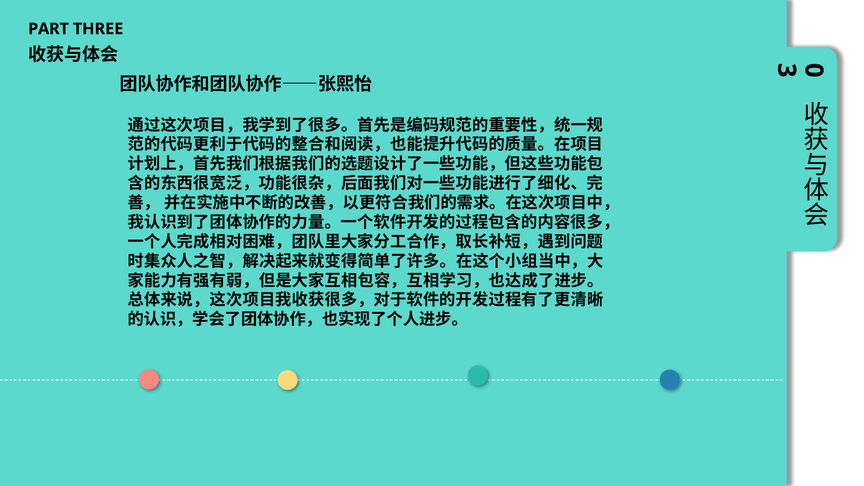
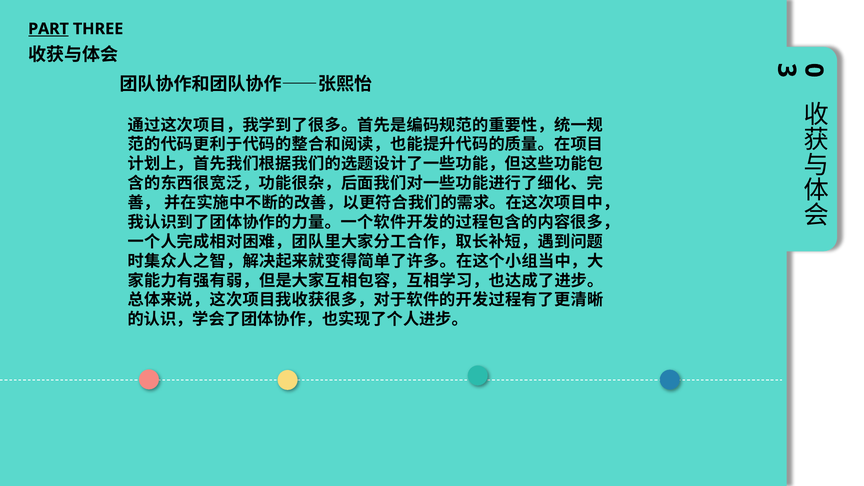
PART underline: none -> present
